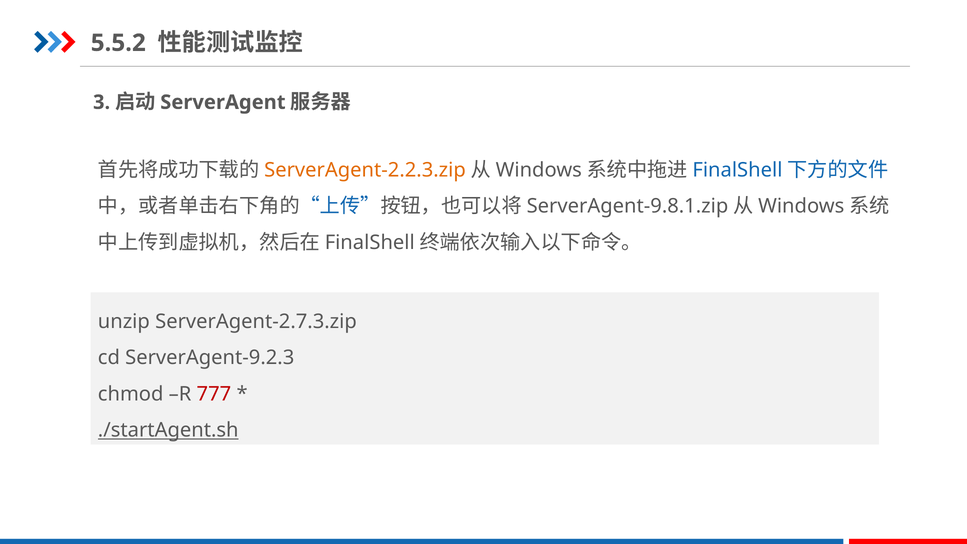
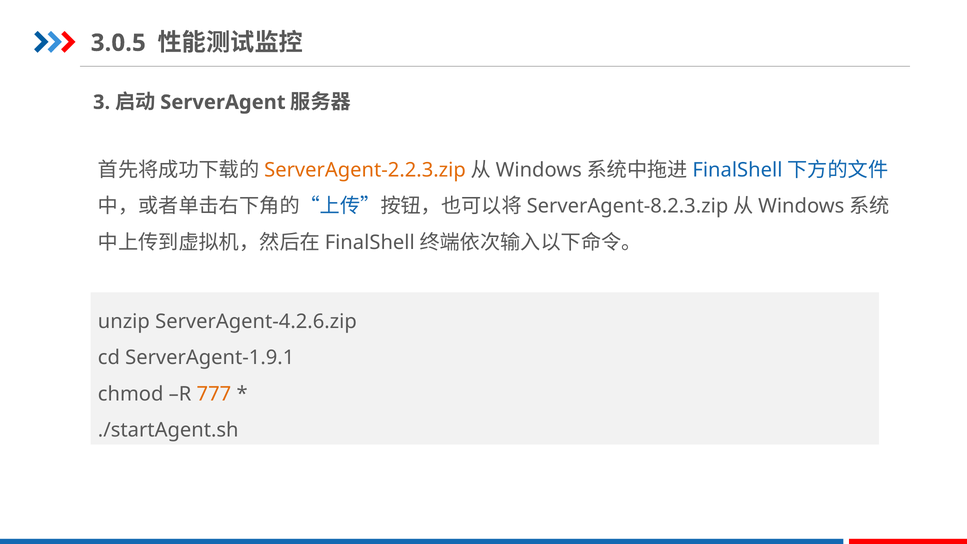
5.5.2: 5.5.2 -> 3.0.5
ServerAgent-9.8.1.zip: ServerAgent-9.8.1.zip -> ServerAgent-8.2.3.zip
ServerAgent-2.7.3.zip: ServerAgent-2.7.3.zip -> ServerAgent-4.2.6.zip
ServerAgent-9.2.3: ServerAgent-9.2.3 -> ServerAgent-1.9.1
777 colour: red -> orange
./startAgent.sh underline: present -> none
